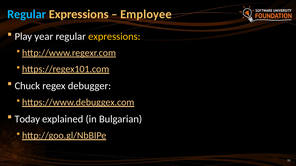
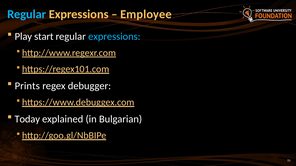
year: year -> start
expressions at (114, 36) colour: yellow -> light blue
Chuck: Chuck -> Prints
